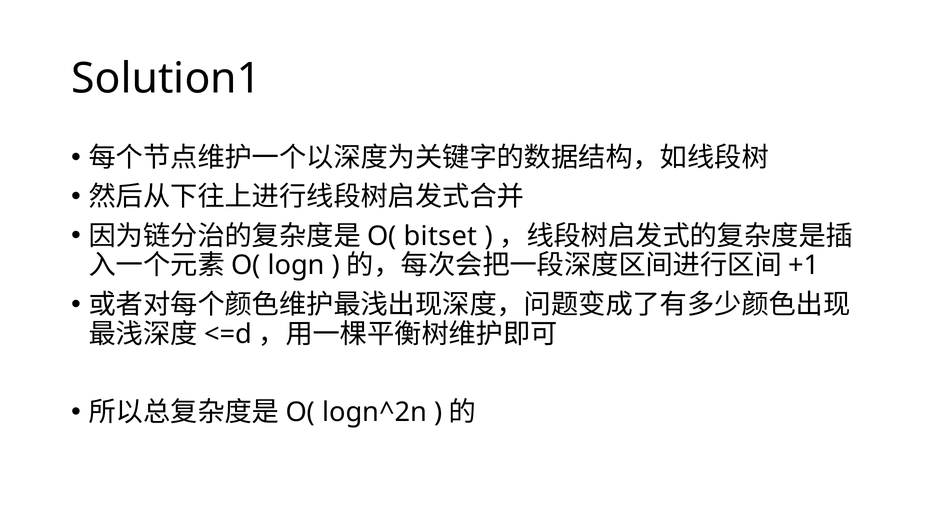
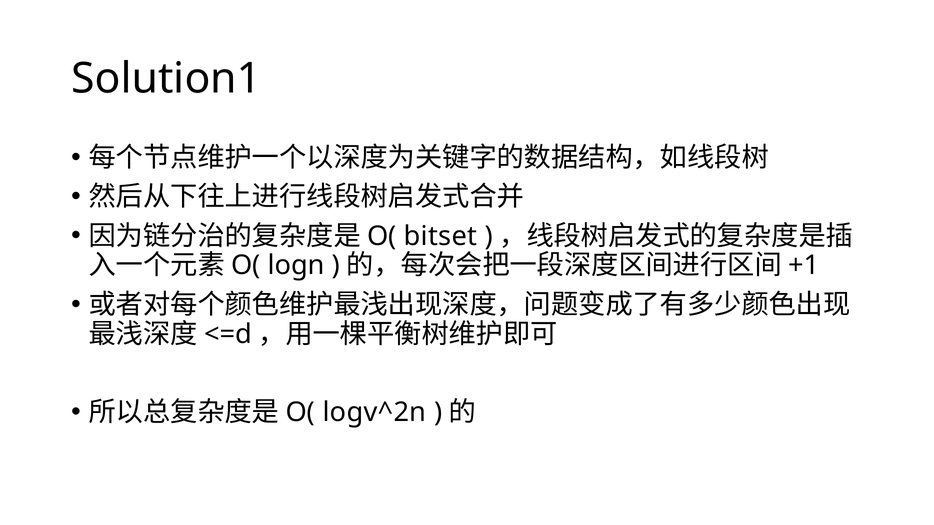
logn^2n: logn^2n -> logv^2n
